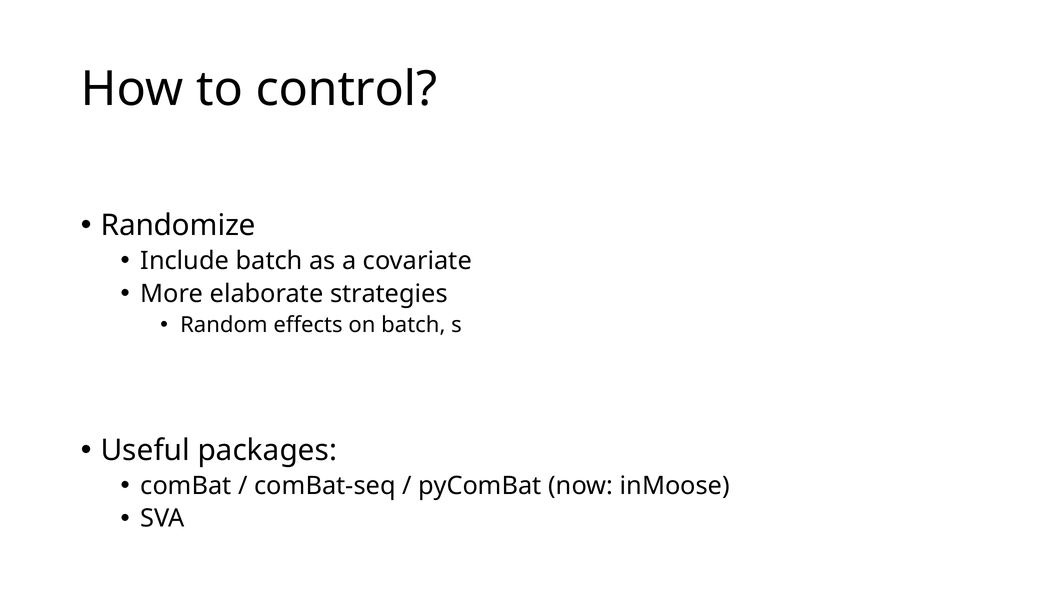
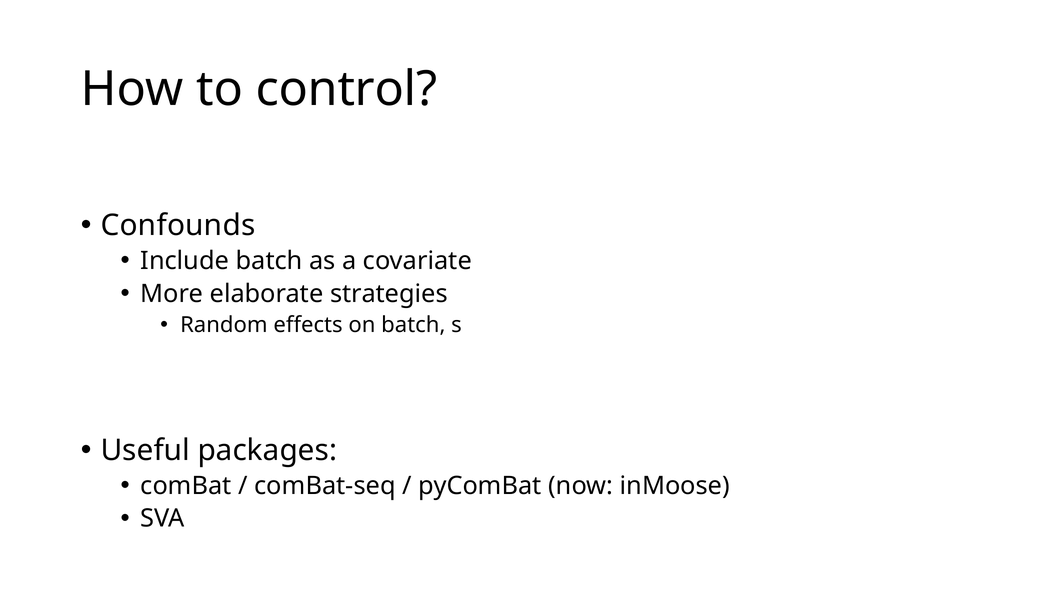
Randomize: Randomize -> Confounds
